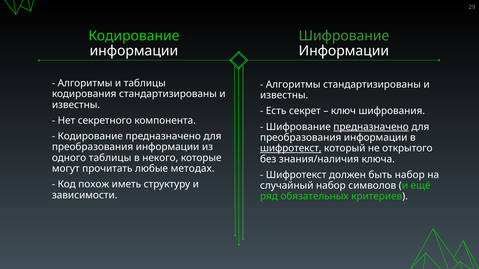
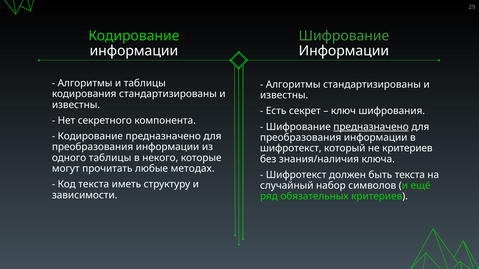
шифротекст at (291, 149) underline: present -> none
не открытого: открытого -> критериев
быть набор: набор -> текста
Код похож: похож -> текста
